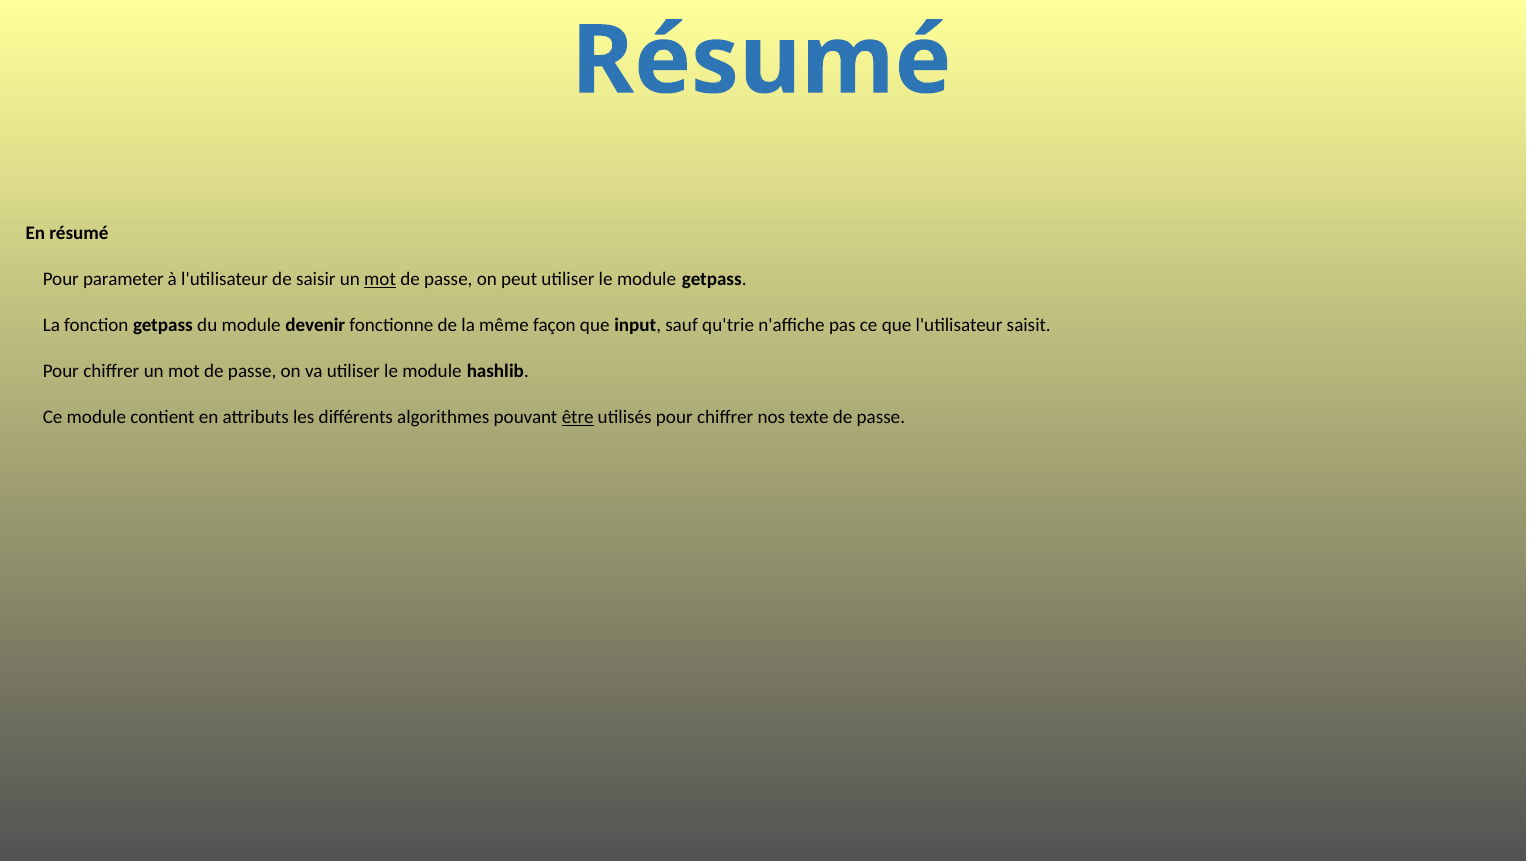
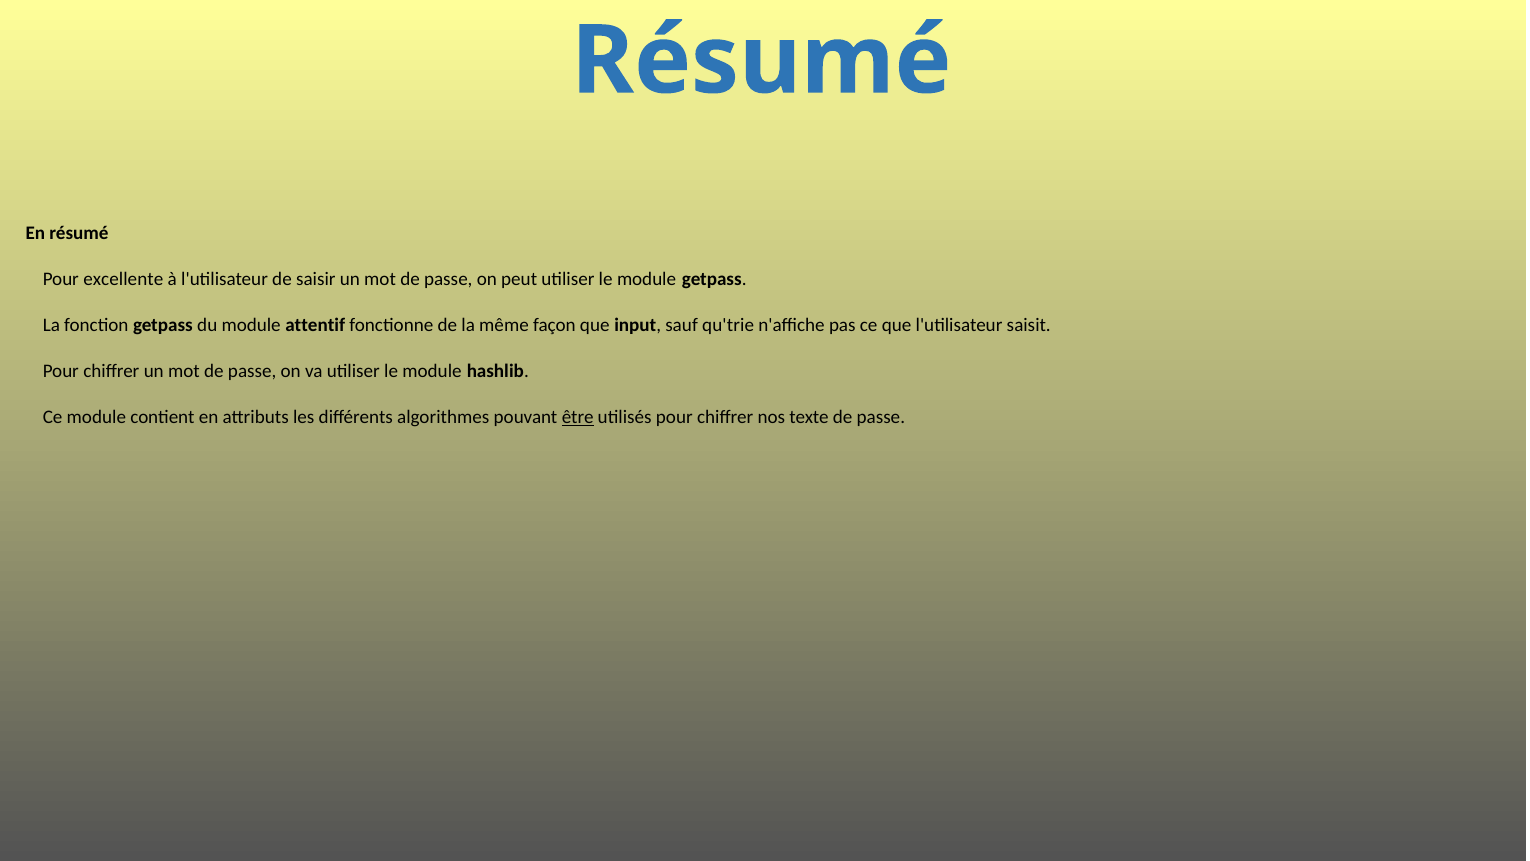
parameter: parameter -> excellente
mot at (380, 279) underline: present -> none
devenir: devenir -> attentif
